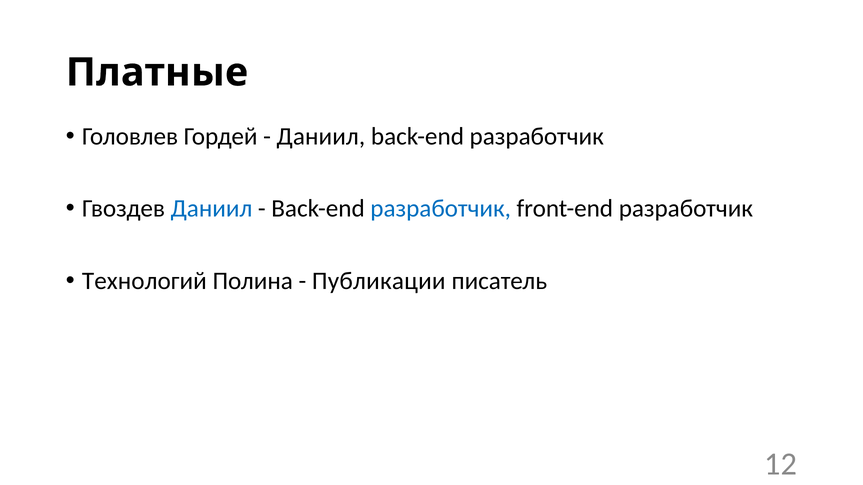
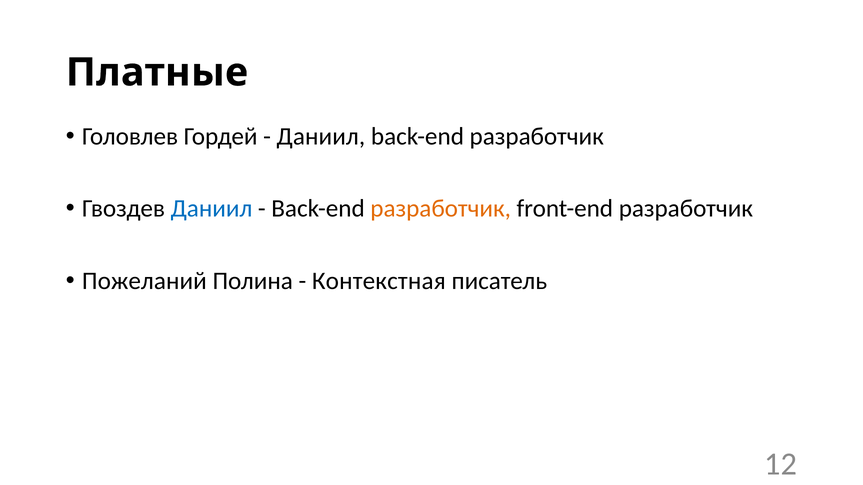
разработчик at (441, 209) colour: blue -> orange
Технологий: Технологий -> Пожеланий
Публикации: Публикации -> Контекстная
